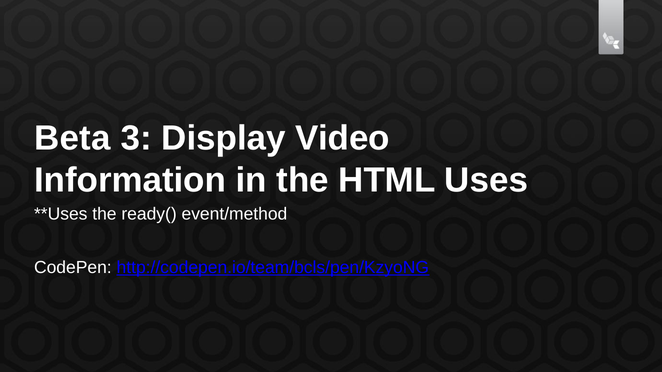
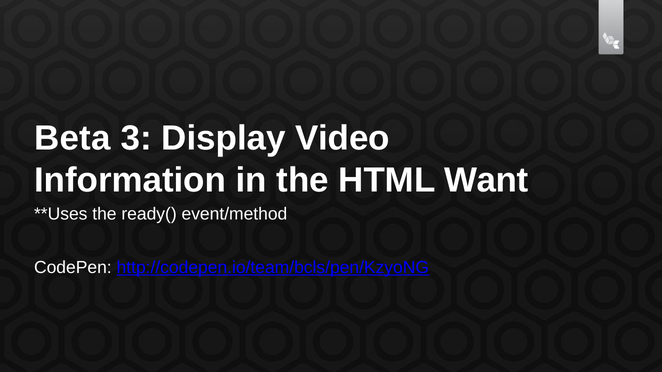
Uses: Uses -> Want
